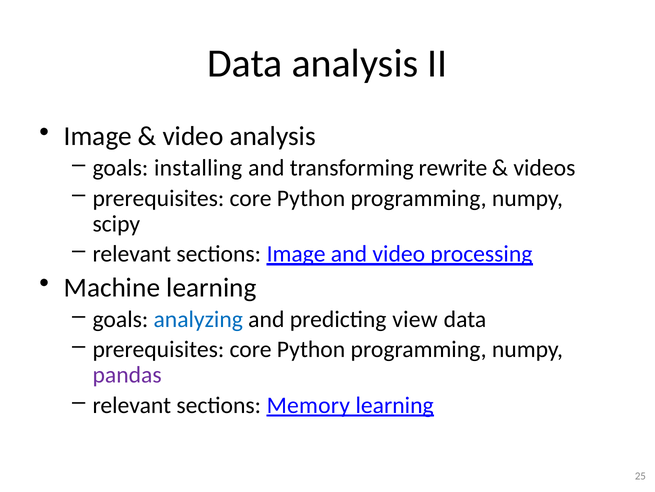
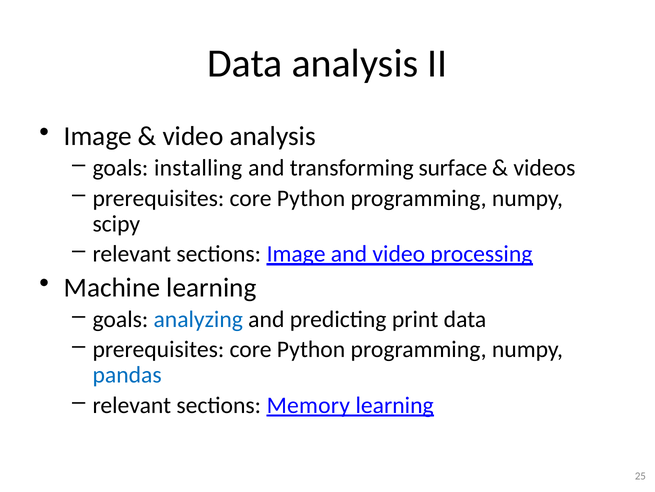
rewrite: rewrite -> surface
view: view -> print
pandas colour: purple -> blue
